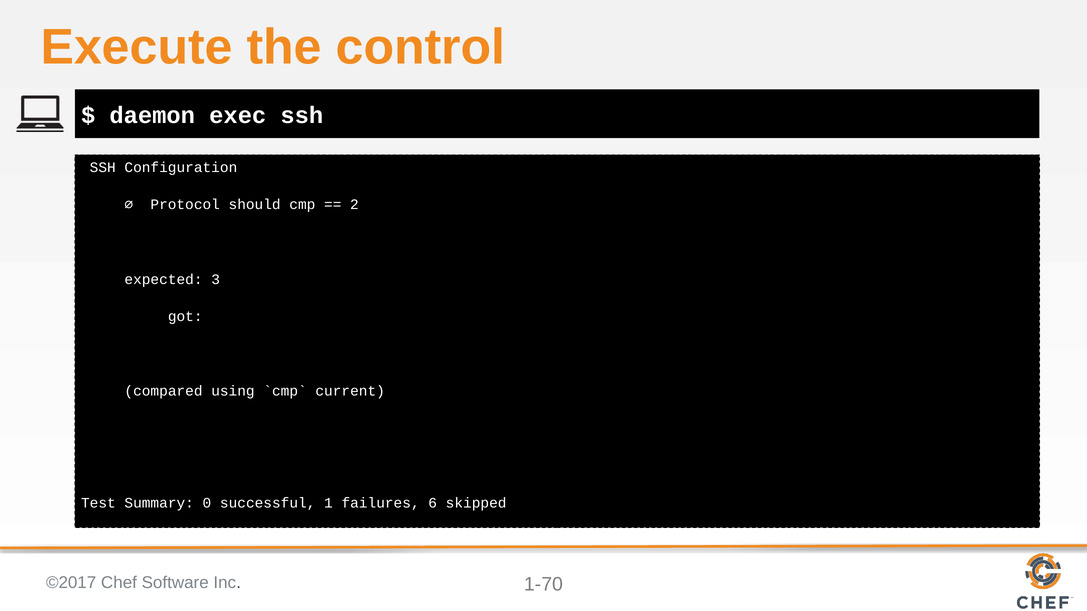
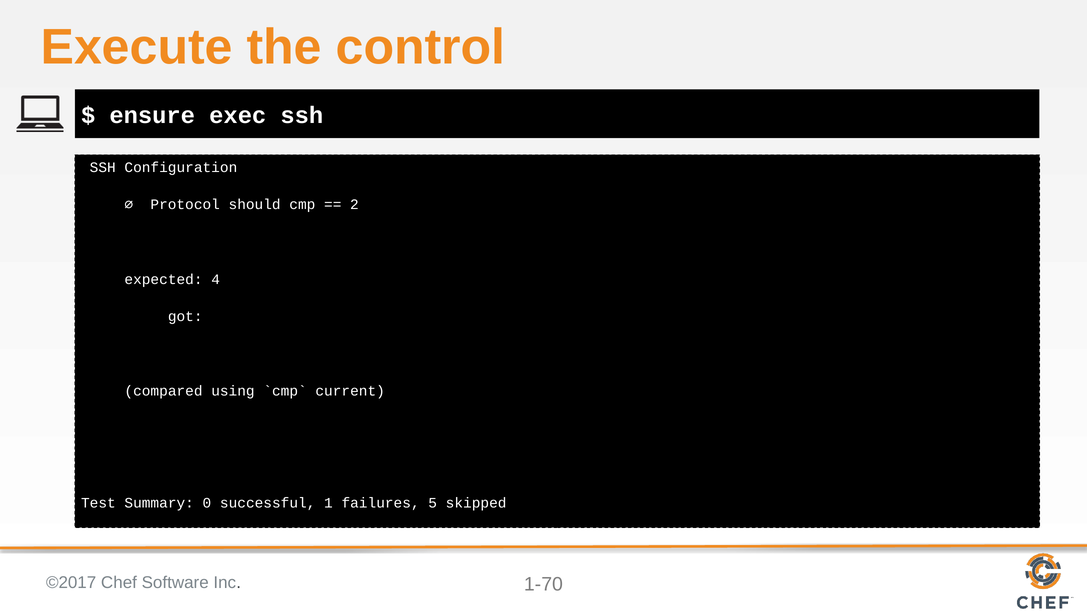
daemon: daemon -> ensure
3: 3 -> 4
6: 6 -> 5
